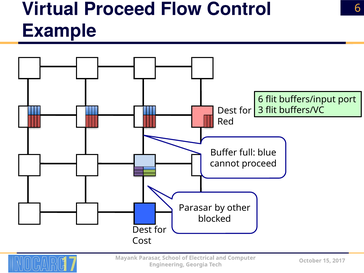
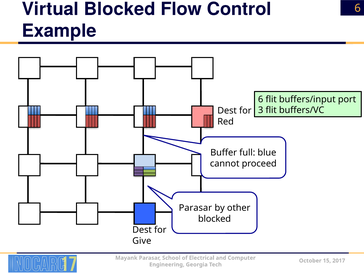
Virtual Proceed: Proceed -> Blocked
Cost: Cost -> Give
